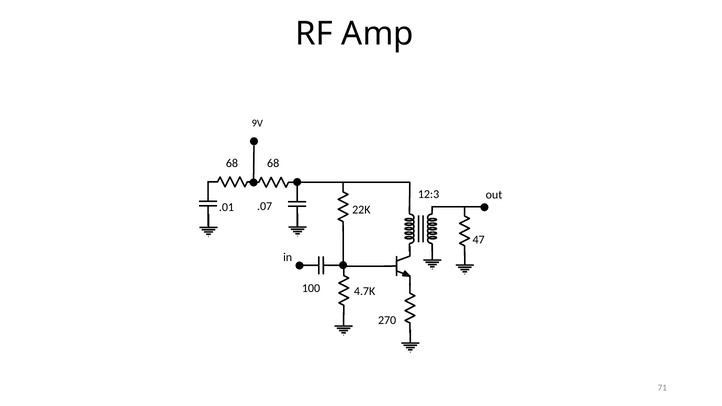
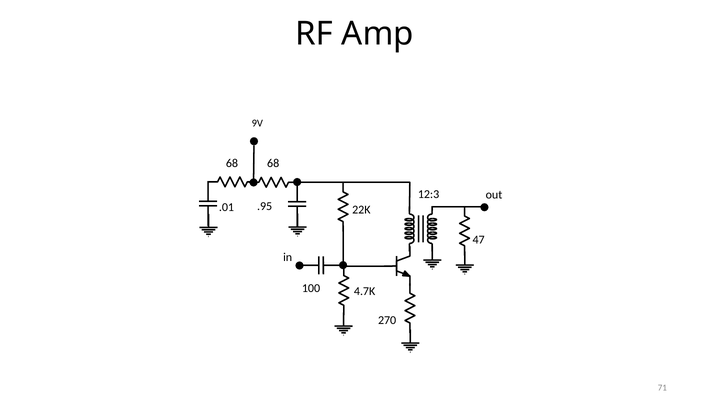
.07: .07 -> .95
